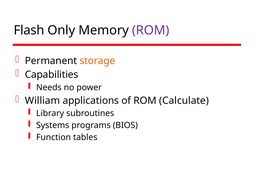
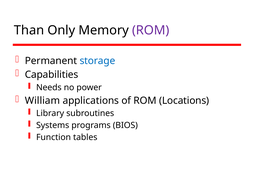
Flash: Flash -> Than
storage colour: orange -> blue
Calculate: Calculate -> Locations
